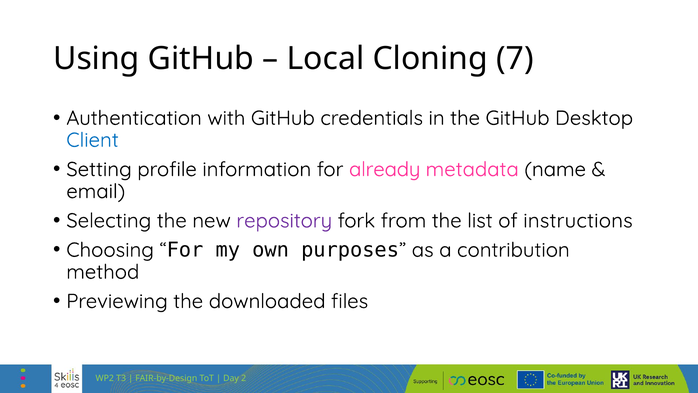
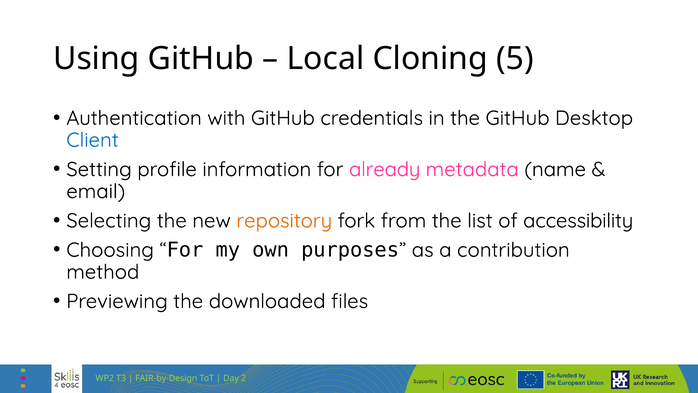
7: 7 -> 5
repository colour: purple -> orange
instructions: instructions -> accessibility
